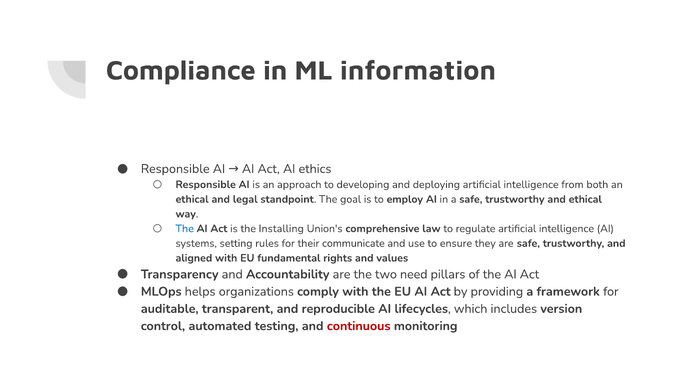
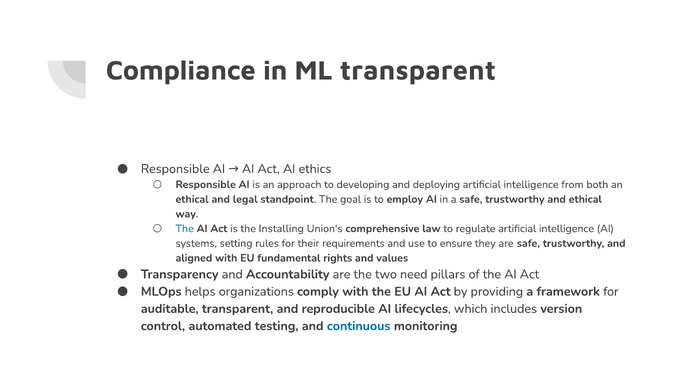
ML information: information -> transparent
communicate: communicate -> requirements
continuous colour: red -> blue
